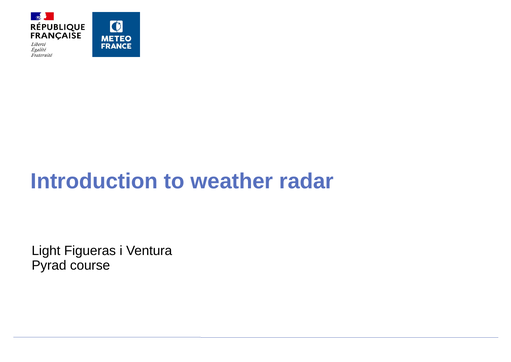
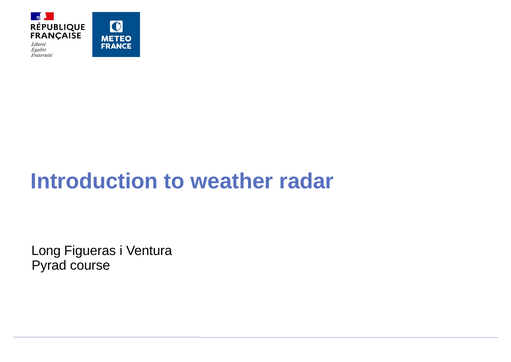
Light: Light -> Long
